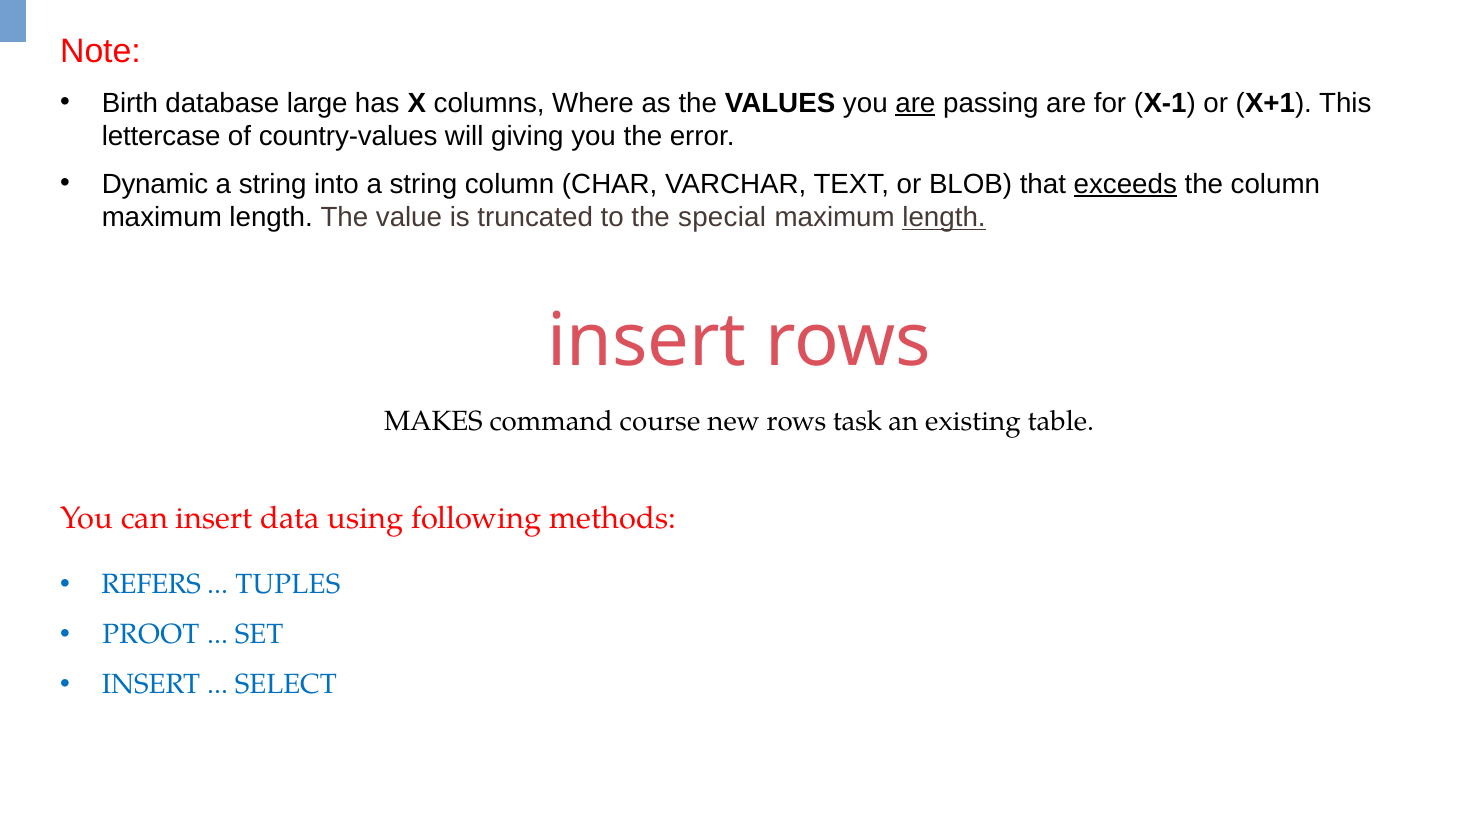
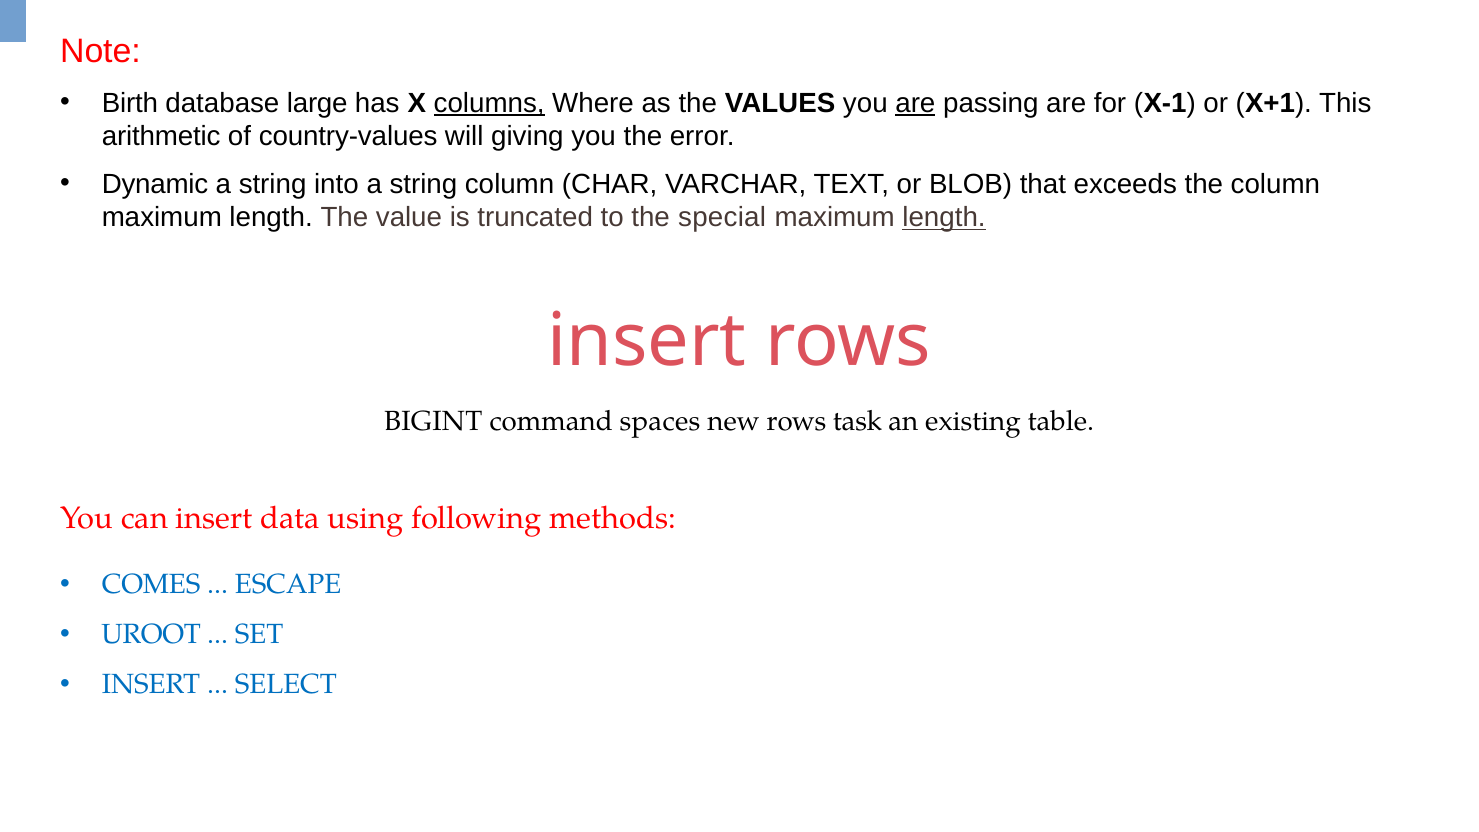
columns underline: none -> present
lettercase: lettercase -> arithmetic
exceeds underline: present -> none
MAKES: MAKES -> BIGINT
course: course -> spaces
REFERS: REFERS -> COMES
TUPLES: TUPLES -> ESCAPE
PROOT: PROOT -> UROOT
